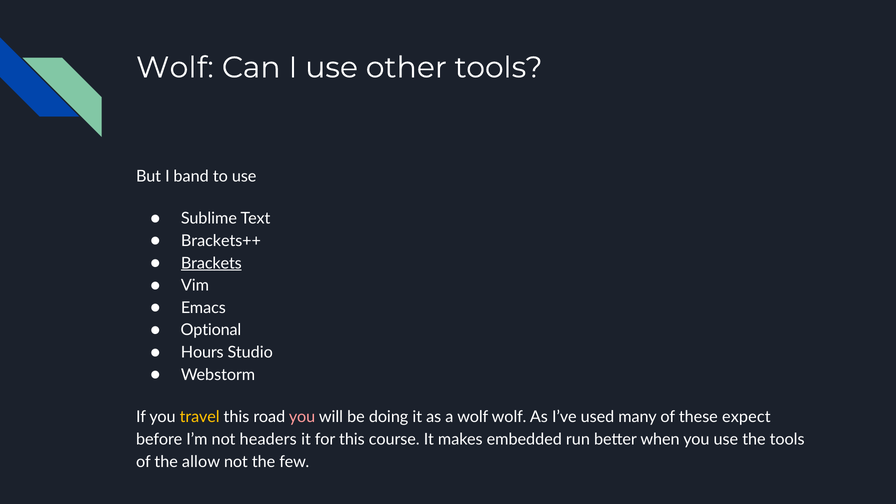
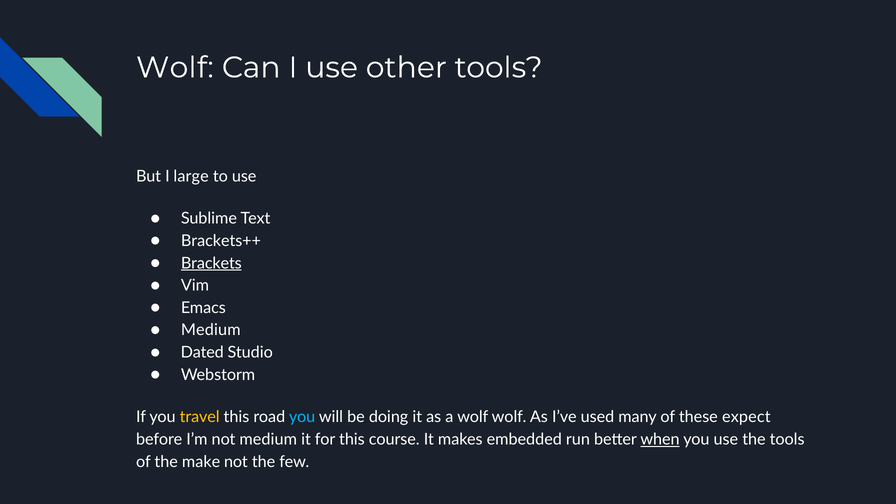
band: band -> large
Optional at (211, 330): Optional -> Medium
Hours: Hours -> Dated
you at (302, 417) colour: pink -> light blue
not headers: headers -> medium
when underline: none -> present
allow: allow -> make
